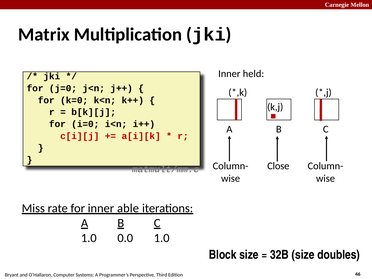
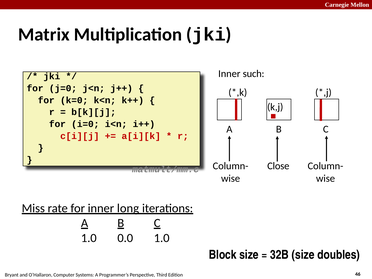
held: held -> such
able: able -> long
